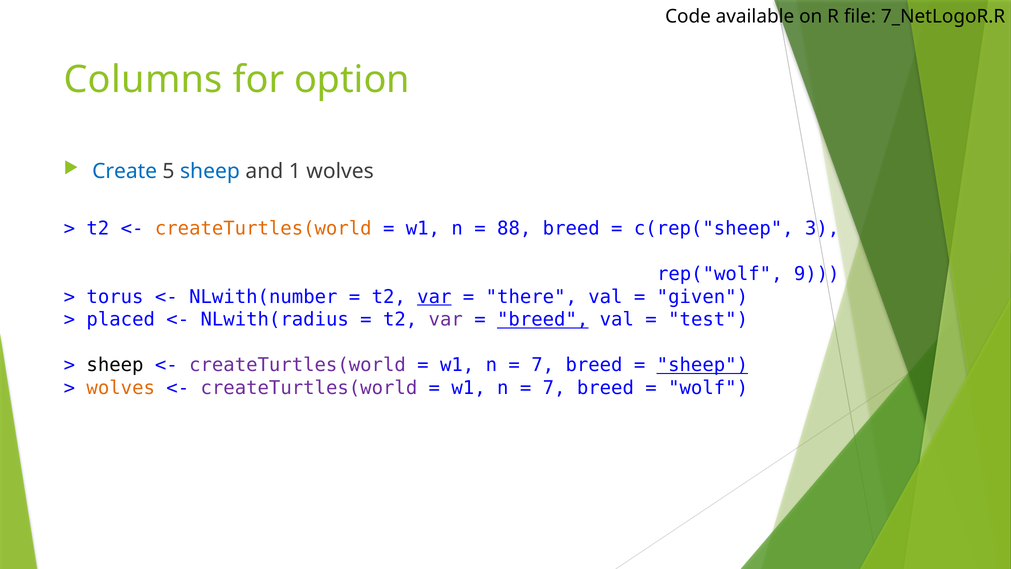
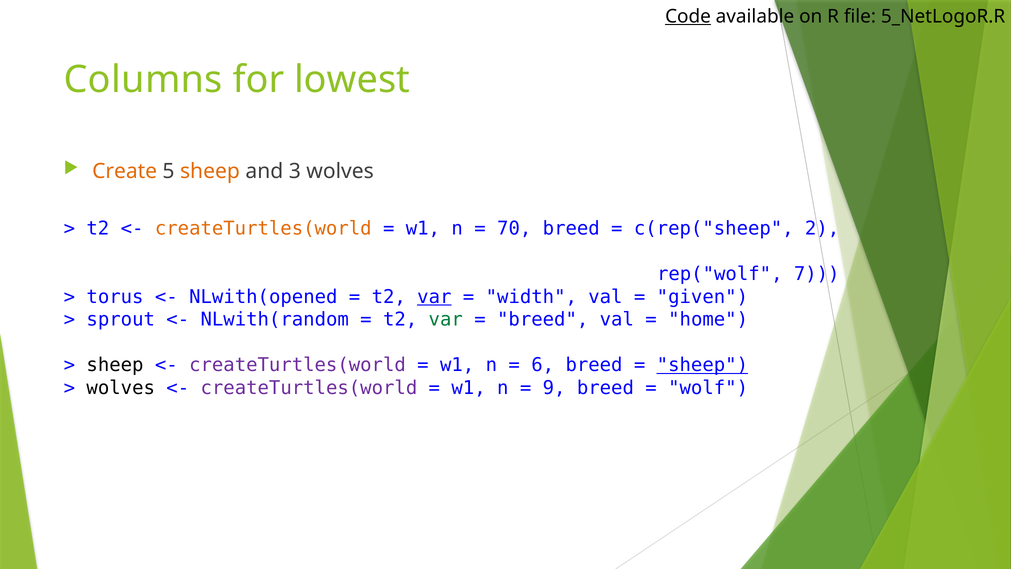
Code underline: none -> present
7_NetLogoR.R: 7_NetLogoR.R -> 5_NetLogoR.R
option: option -> lowest
Create colour: blue -> orange
sheep at (210, 171) colour: blue -> orange
1: 1 -> 3
88: 88 -> 70
3: 3 -> 2
9: 9 -> 7
NLwith(number: NLwith(number -> NLwith(opened
there: there -> width
placed: placed -> sprout
NLwith(radius: NLwith(radius -> NLwith(random
var at (446, 319) colour: purple -> green
breed at (543, 319) underline: present -> none
test: test -> home
7 at (543, 365): 7 -> 6
wolves at (121, 388) colour: orange -> black
7 at (554, 388): 7 -> 9
